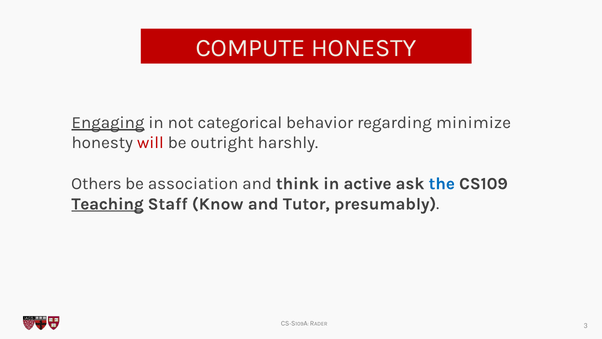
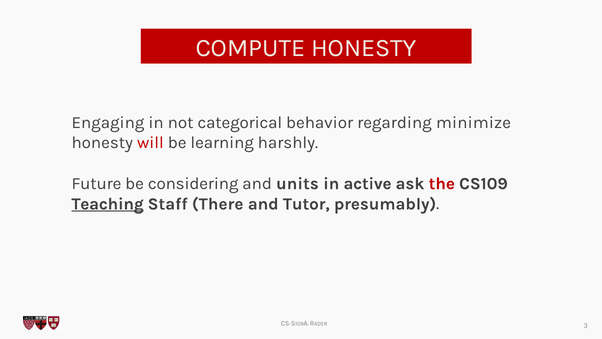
Engaging underline: present -> none
outright: outright -> learning
Others: Others -> Future
association: association -> considering
think: think -> units
the colour: blue -> red
Know: Know -> There
